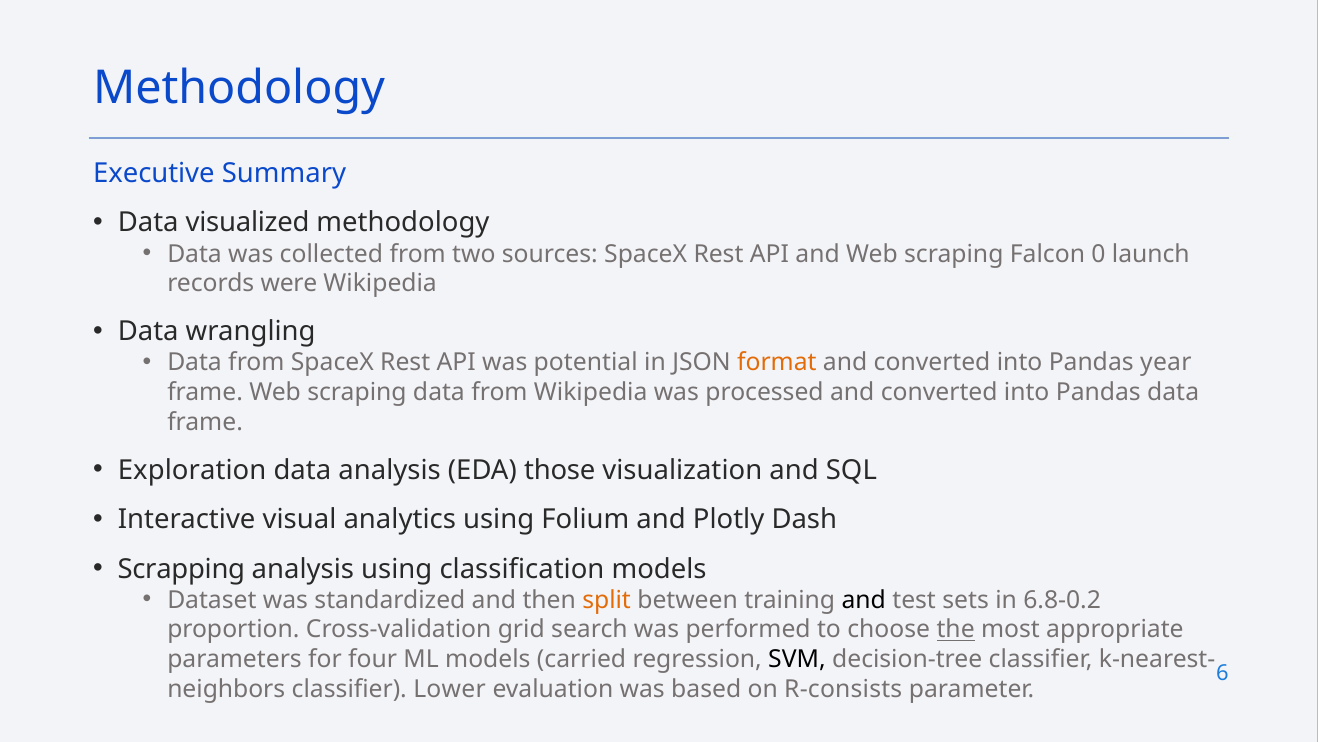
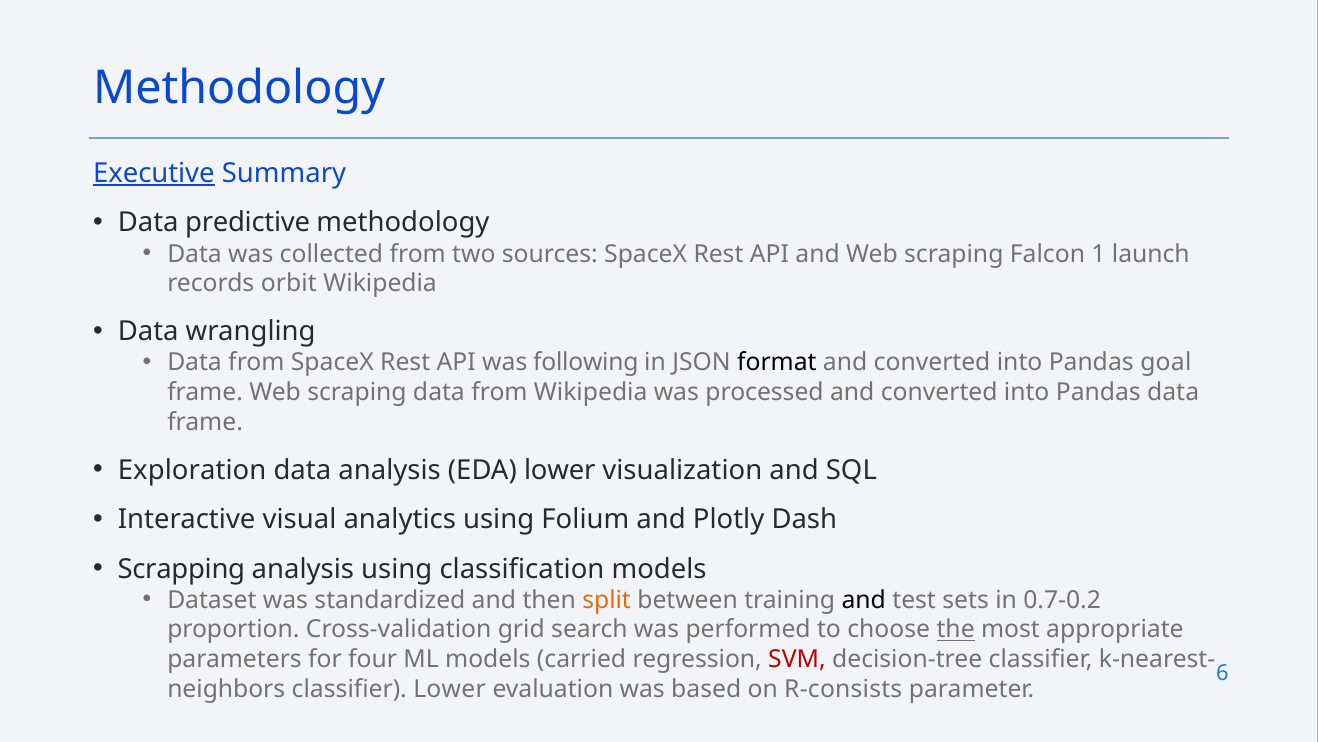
Executive underline: none -> present
visualized: visualized -> predictive
0: 0 -> 1
were: were -> orbit
potential: potential -> following
format colour: orange -> black
year: year -> goal
EDA those: those -> lower
6.8-0.2: 6.8-0.2 -> 0.7-0.2
SVM colour: black -> red
